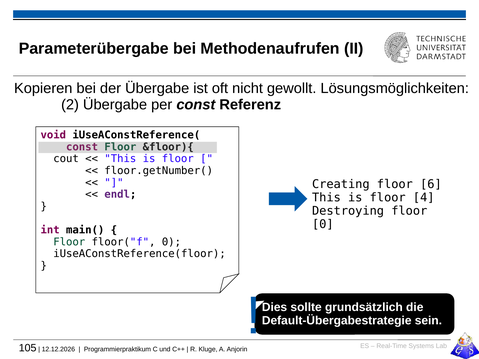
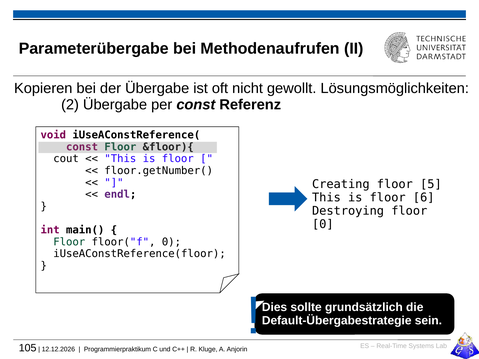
6: 6 -> 5
4: 4 -> 6
